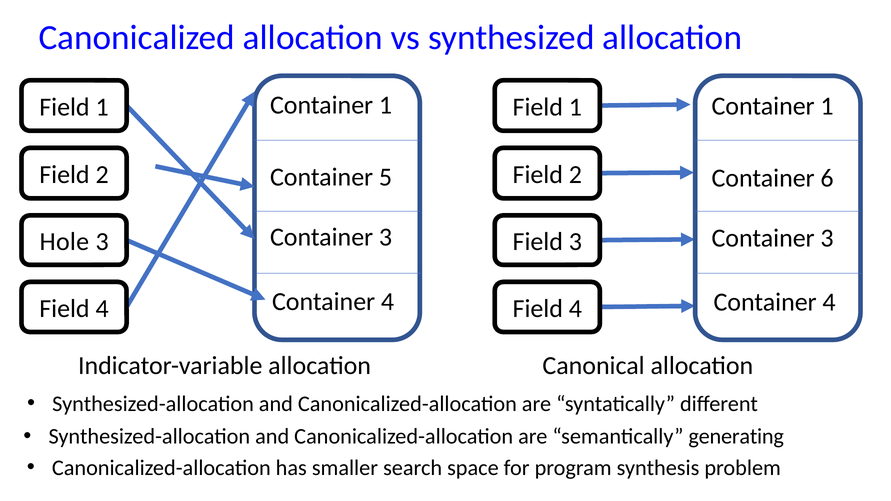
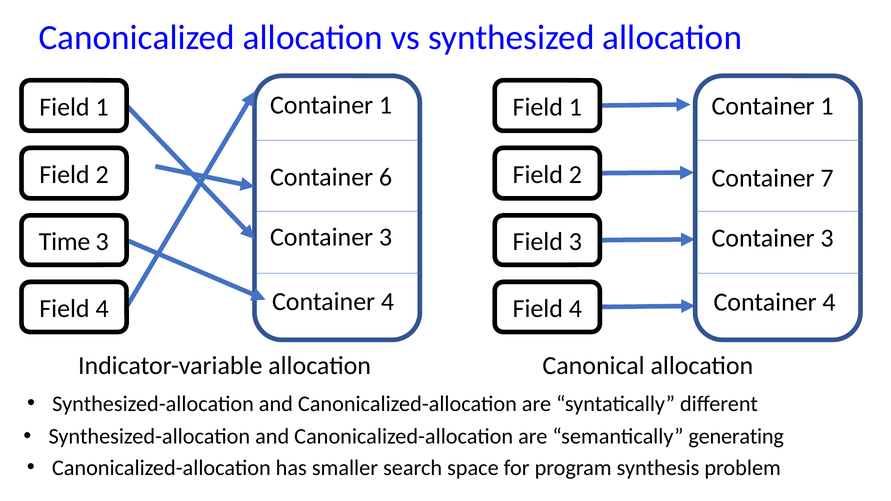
5: 5 -> 6
6: 6 -> 7
Hole: Hole -> Time
